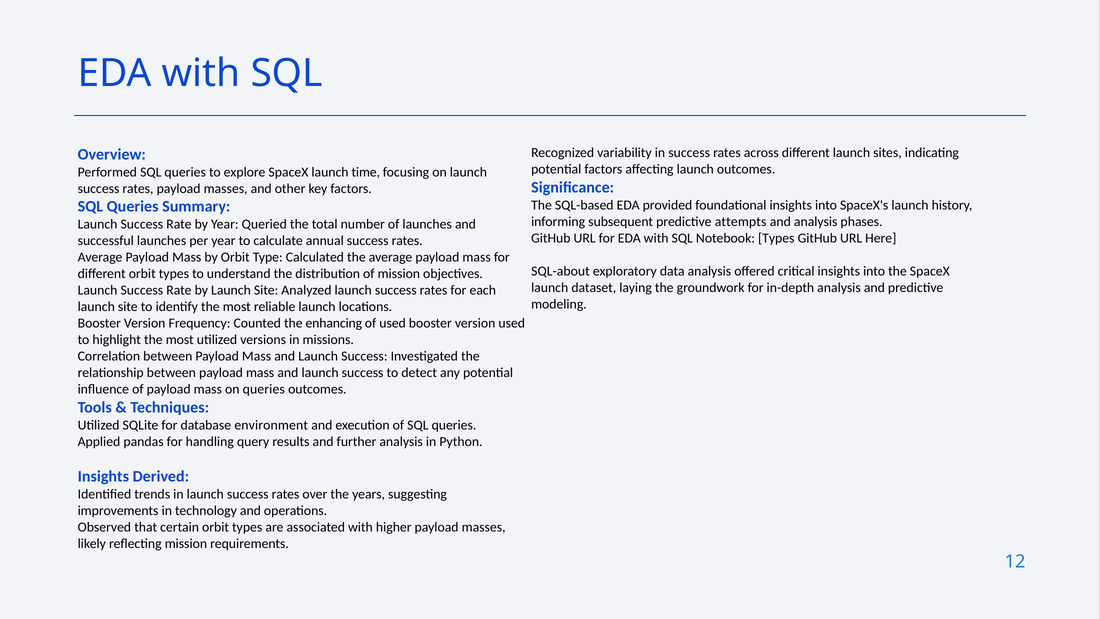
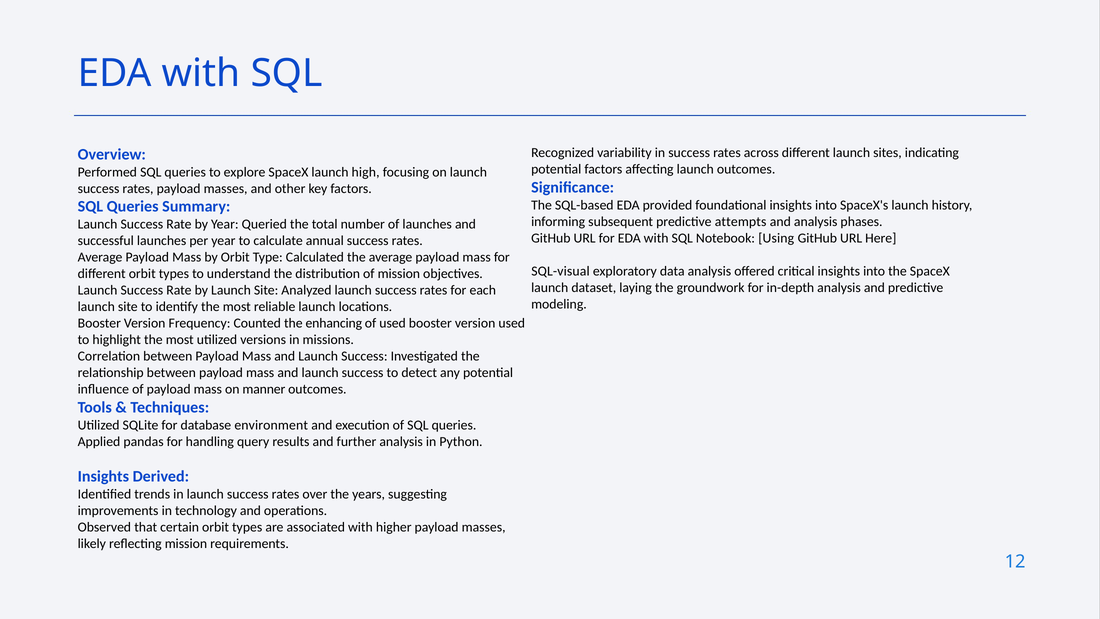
time: time -> high
Notebook Types: Types -> Using
SQL-about: SQL-about -> SQL-visual
on queries: queries -> manner
